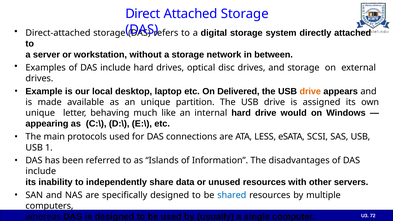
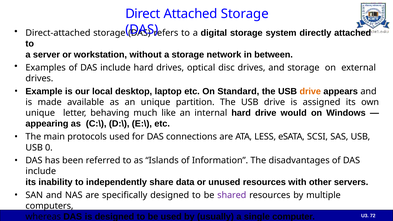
Delivered: Delivered -> Standard
1: 1 -> 0
shared colour: blue -> purple
